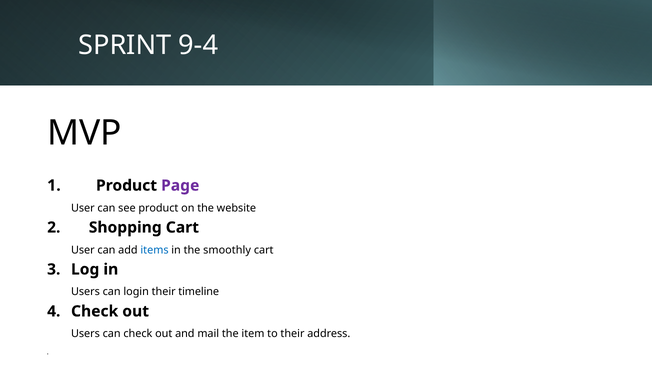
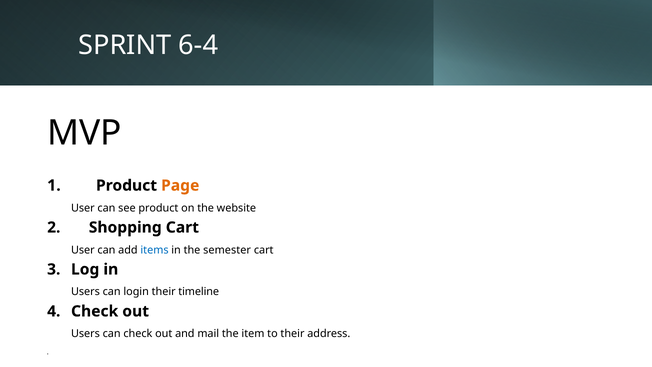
9-4: 9-4 -> 6-4
Page colour: purple -> orange
smoothly: smoothly -> semester
